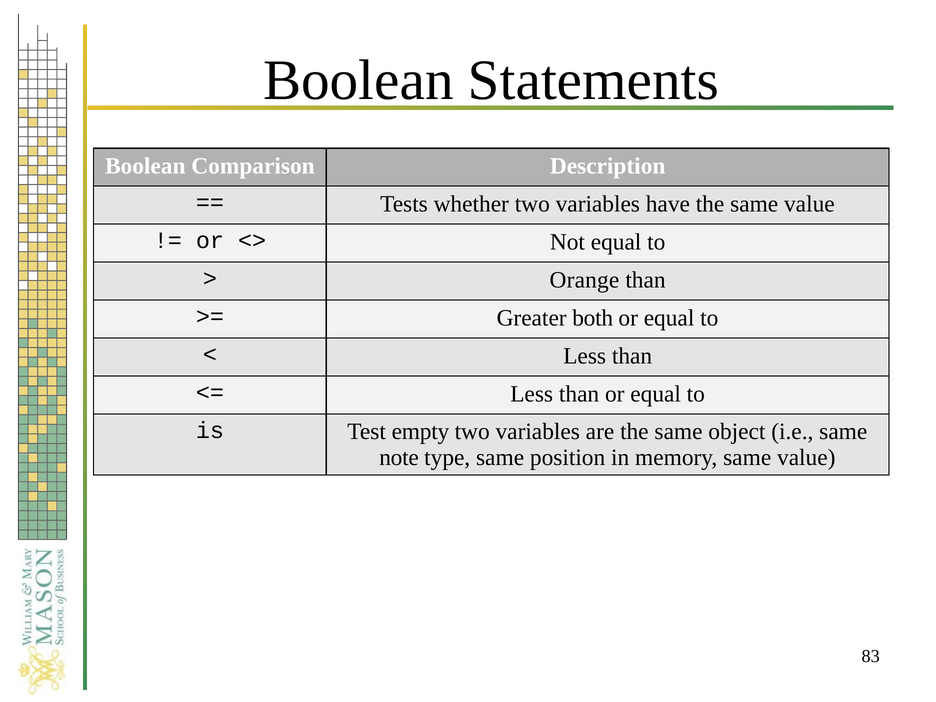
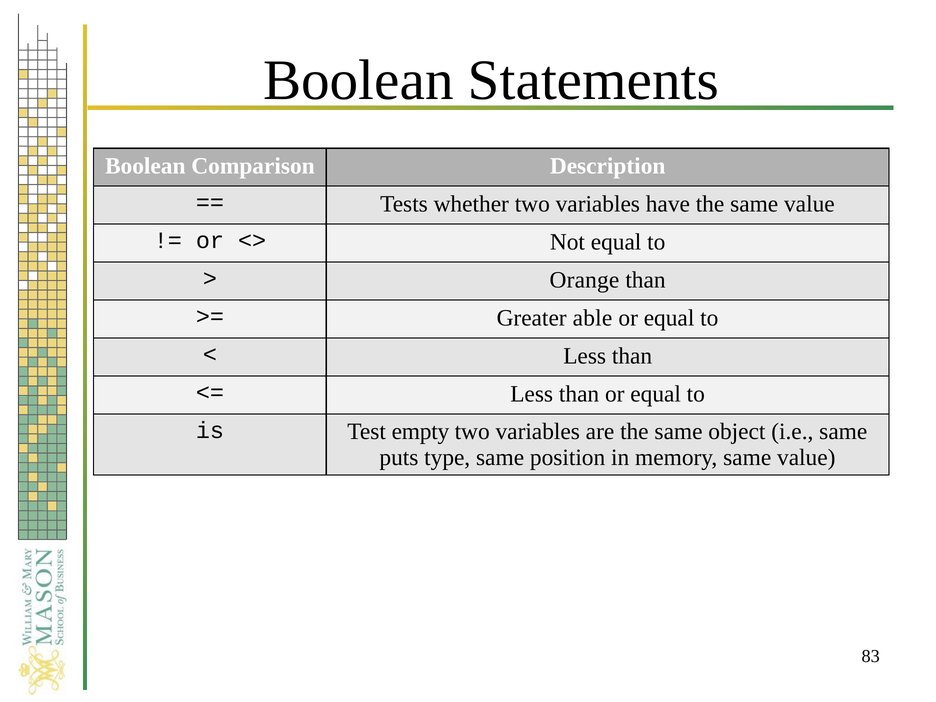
both: both -> able
note: note -> puts
